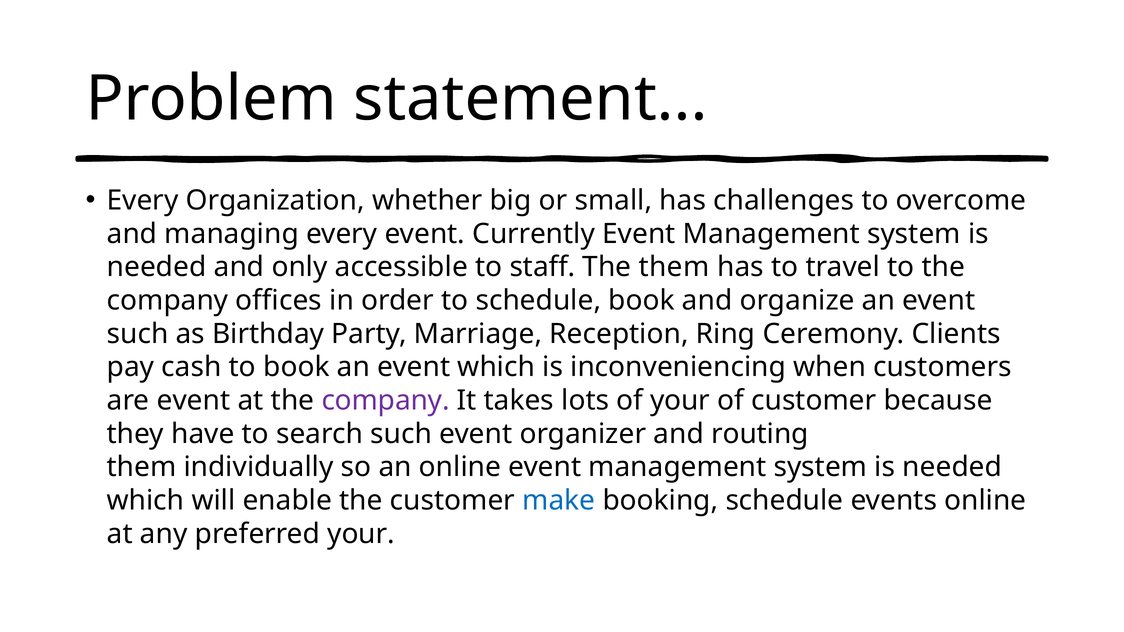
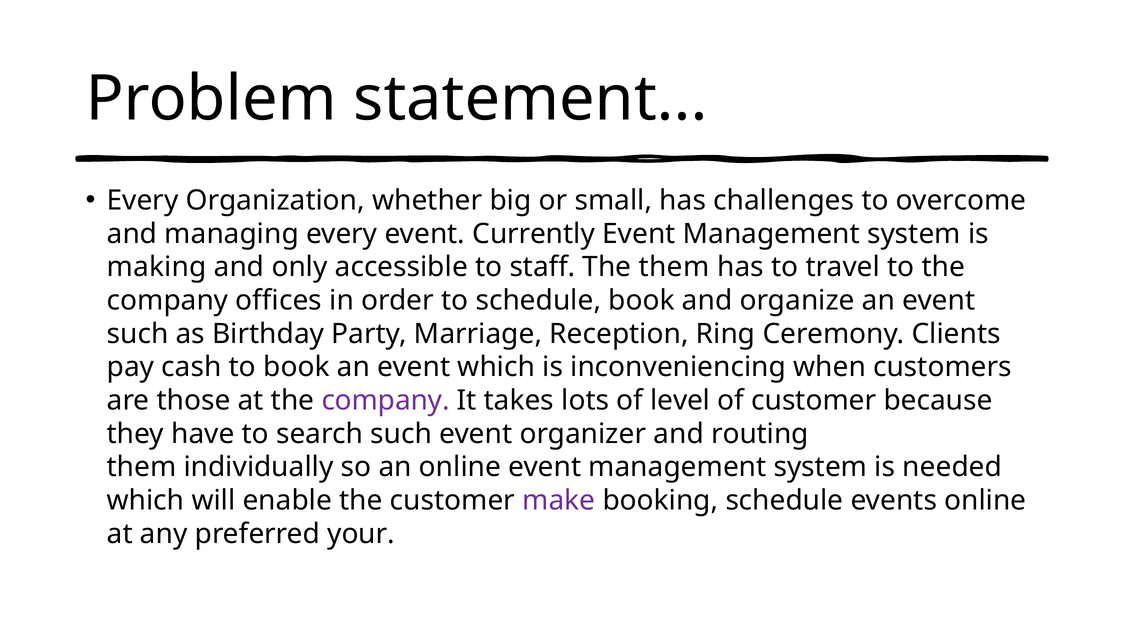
needed at (157, 267): needed -> making
are event: event -> those
of your: your -> level
make colour: blue -> purple
